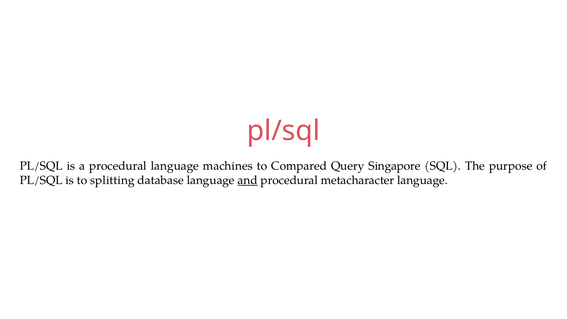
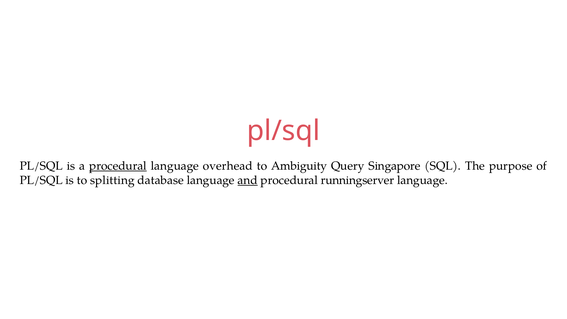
procedural at (118, 166) underline: none -> present
machines: machines -> overhead
Compared: Compared -> Ambiguity
metacharacter: metacharacter -> runningserver
